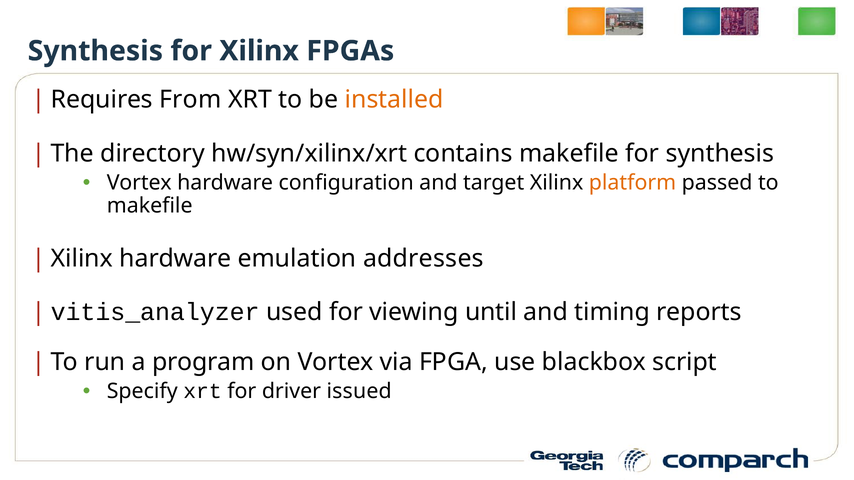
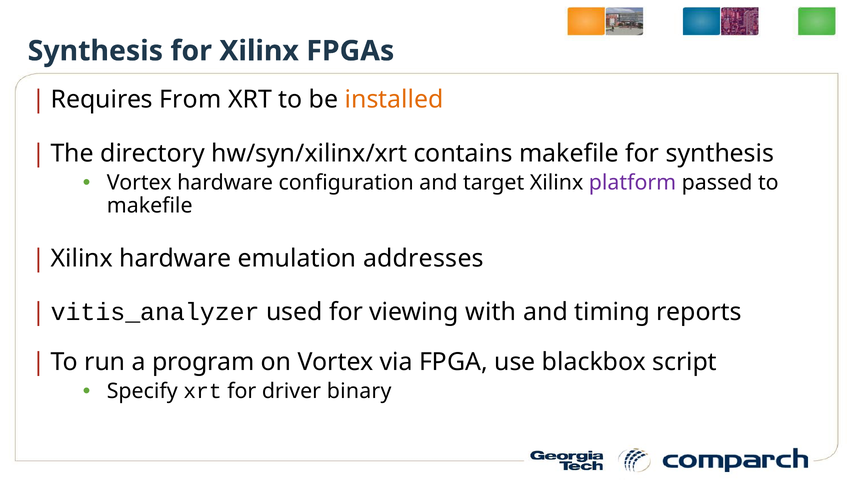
platform colour: orange -> purple
until: until -> with
issued: issued -> binary
